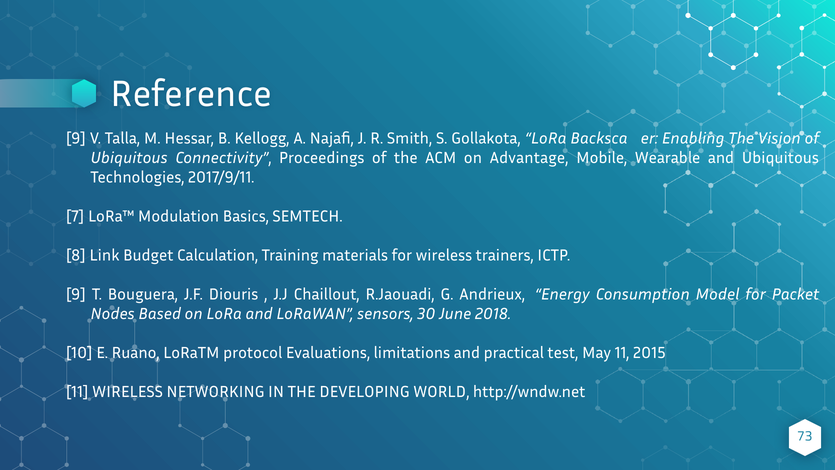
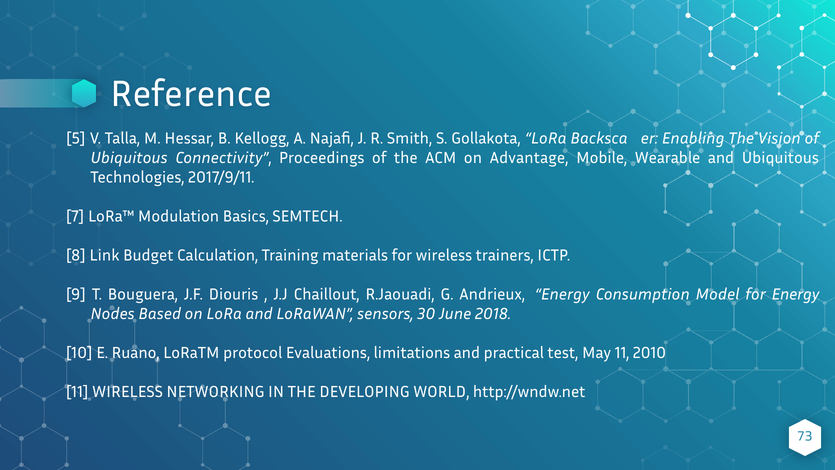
9 at (76, 138): 9 -> 5
for Packet: Packet -> Energy
2015: 2015 -> 2010
